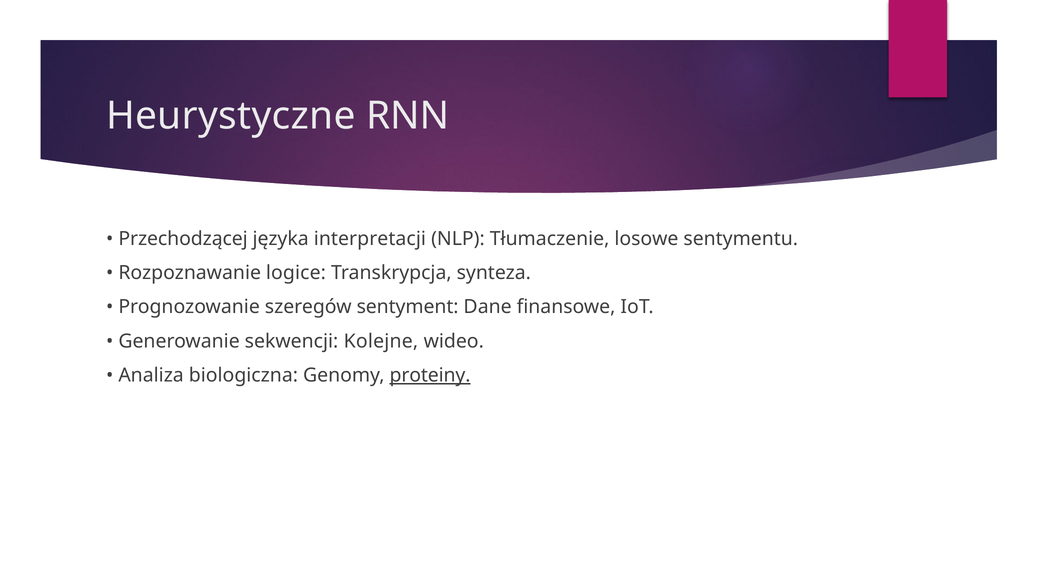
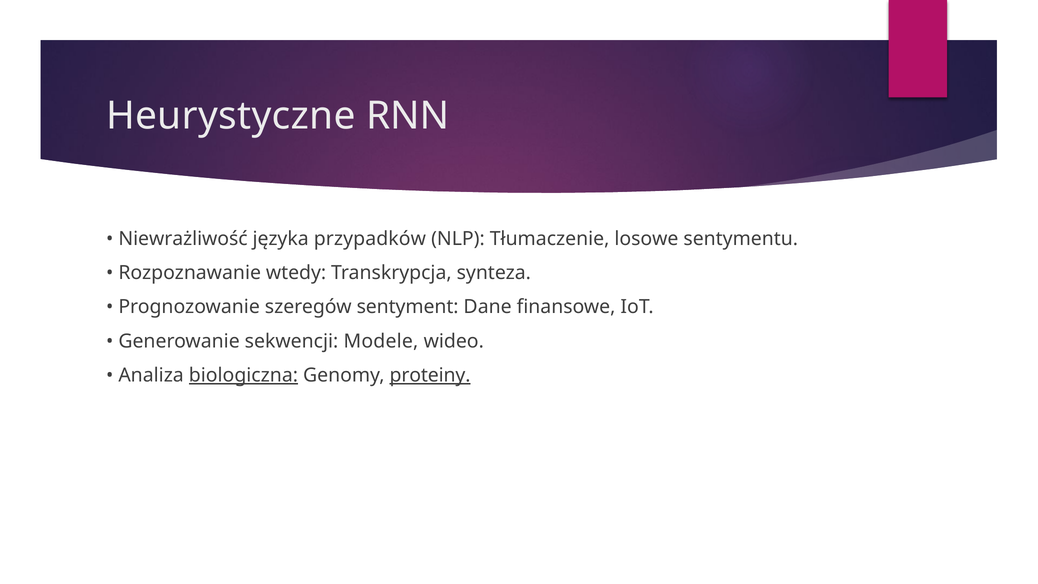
Przechodzącej: Przechodzącej -> Niewrażliwość
interpretacji: interpretacji -> przypadków
logice: logice -> wtedy
Kolejne: Kolejne -> Modele
biologiczna underline: none -> present
